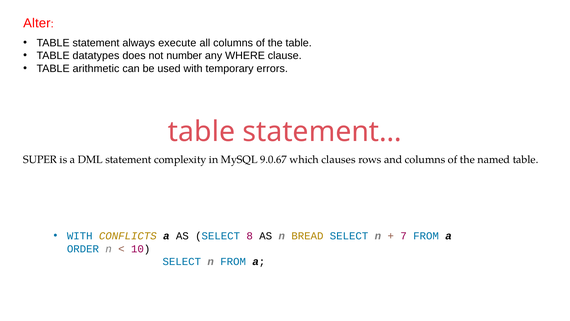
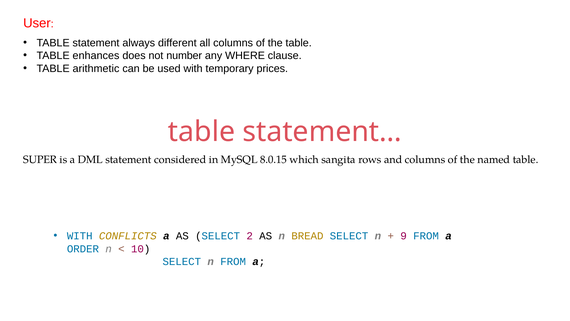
Alter: Alter -> User
execute: execute -> different
datatypes: datatypes -> enhances
errors: errors -> prices
complexity: complexity -> considered
9.0.67: 9.0.67 -> 8.0.15
clauses: clauses -> sangita
8: 8 -> 2
7: 7 -> 9
